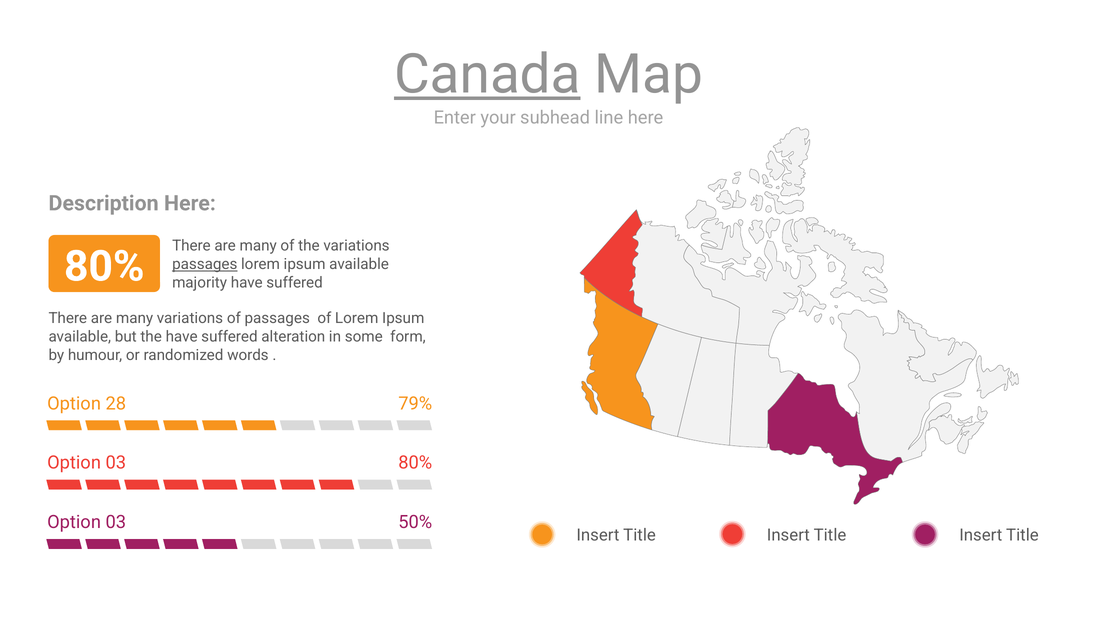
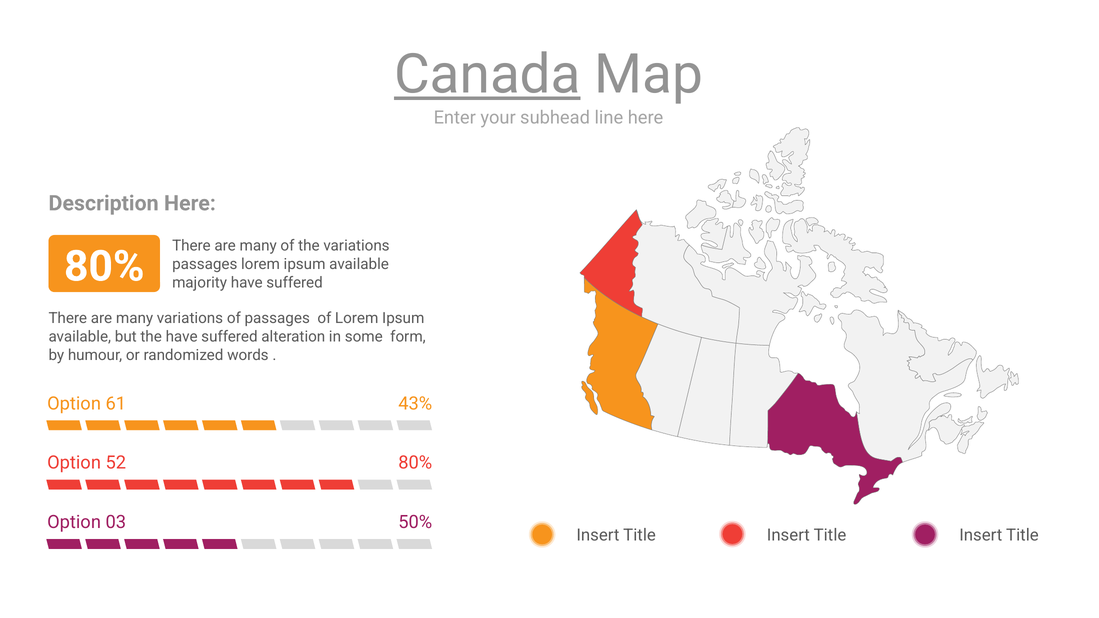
passages at (205, 264) underline: present -> none
28: 28 -> 61
79%: 79% -> 43%
03 at (116, 463): 03 -> 52
